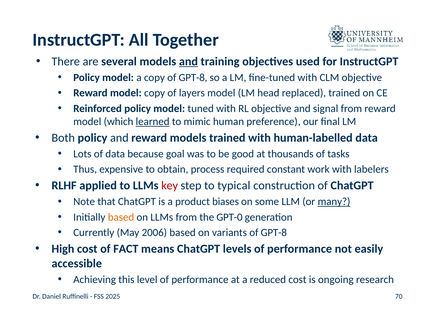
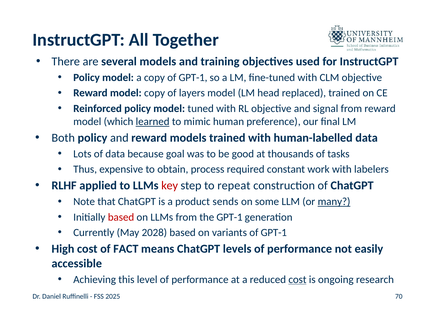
and at (188, 62) underline: present -> none
copy of GPT-8: GPT-8 -> GPT-1
typical: typical -> repeat
biases: biases -> sends
based at (121, 217) colour: orange -> red
the GPT-0: GPT-0 -> GPT-1
2006: 2006 -> 2028
variants of GPT-8: GPT-8 -> GPT-1
cost at (297, 280) underline: none -> present
